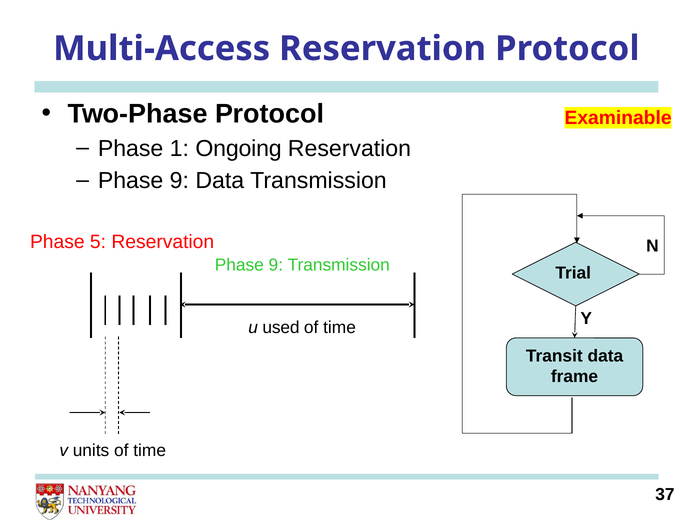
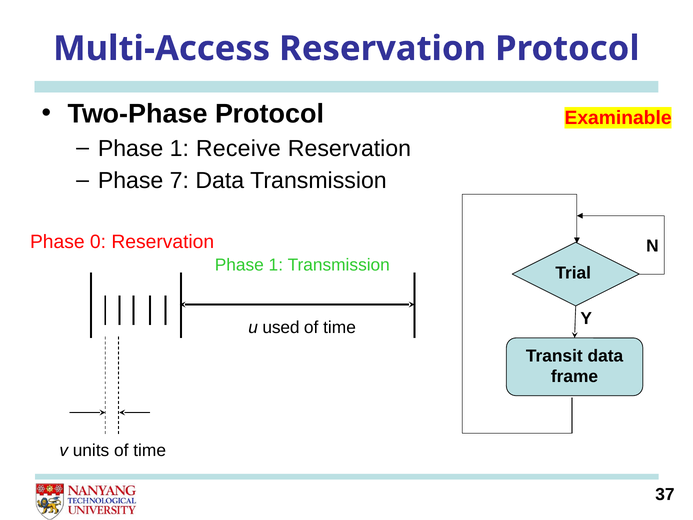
Ongoing: Ongoing -> Receive
9 at (179, 181): 9 -> 7
5: 5 -> 0
9 at (276, 265): 9 -> 1
